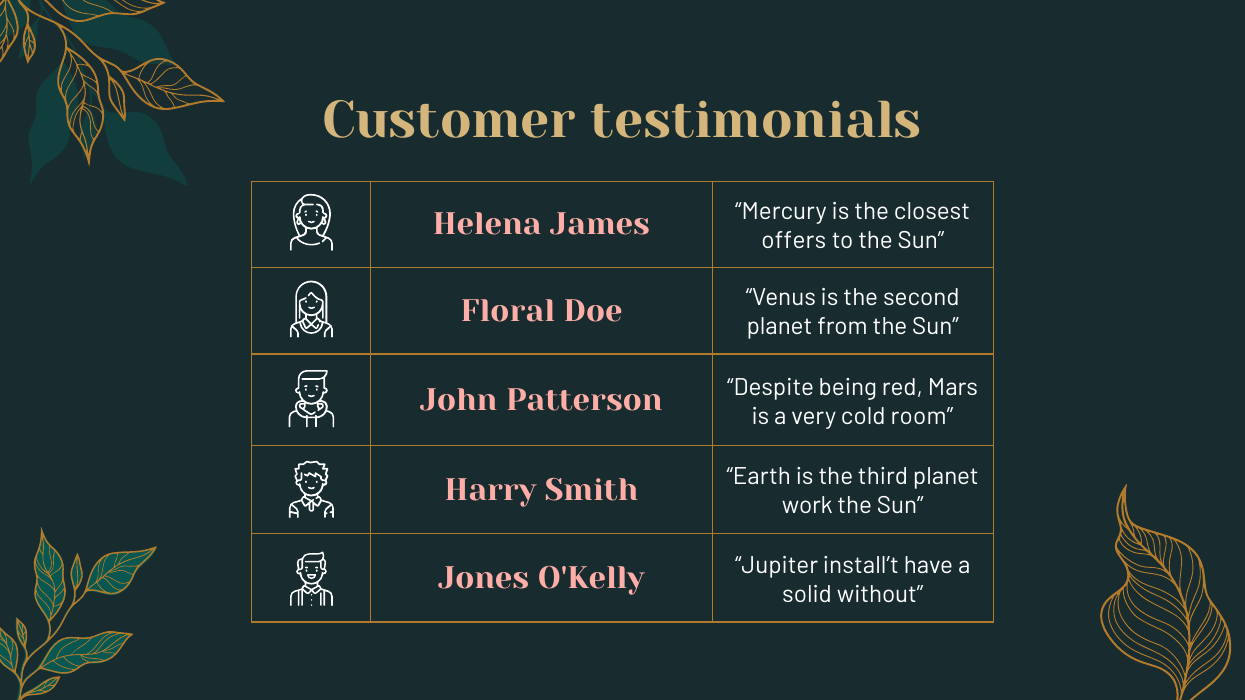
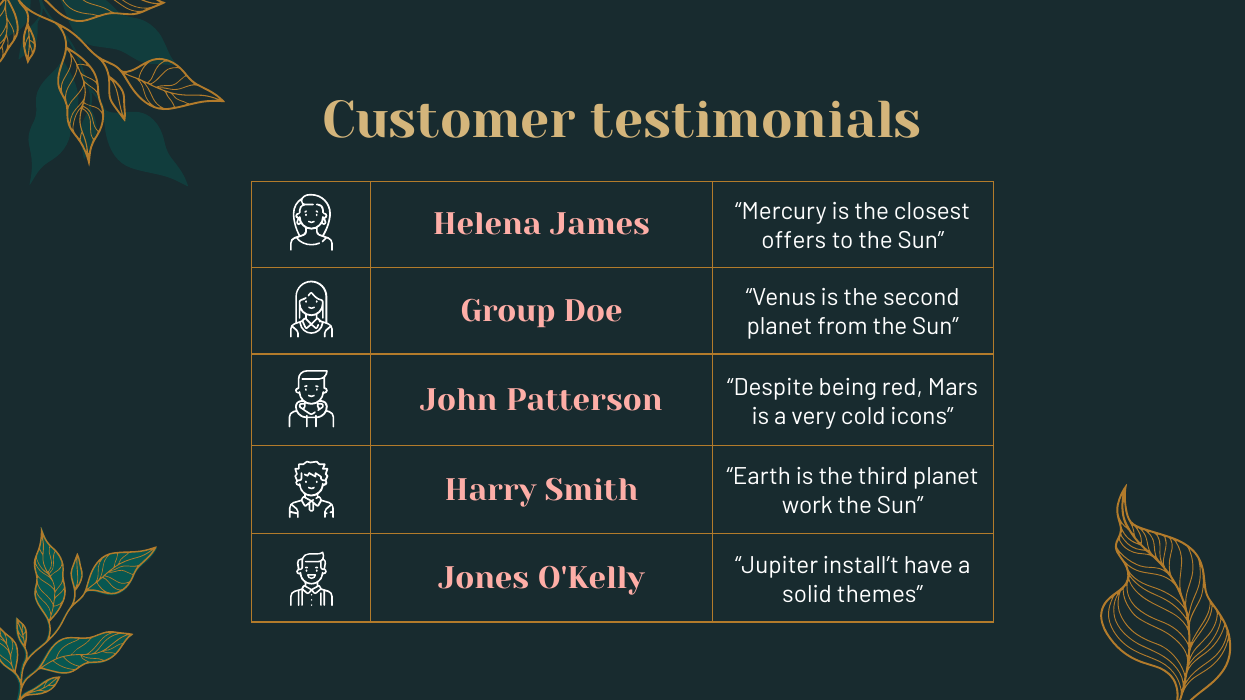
Floral: Floral -> Group
room: room -> icons
without: without -> themes
